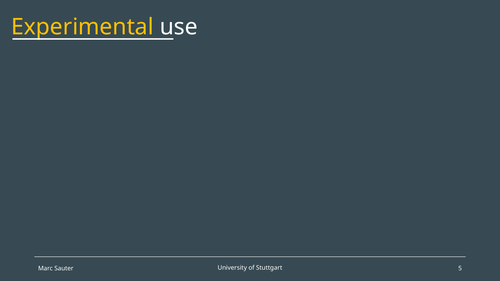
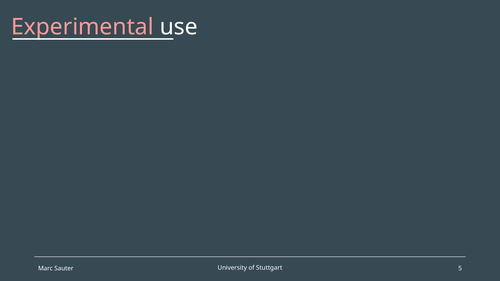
Experimental colour: yellow -> pink
